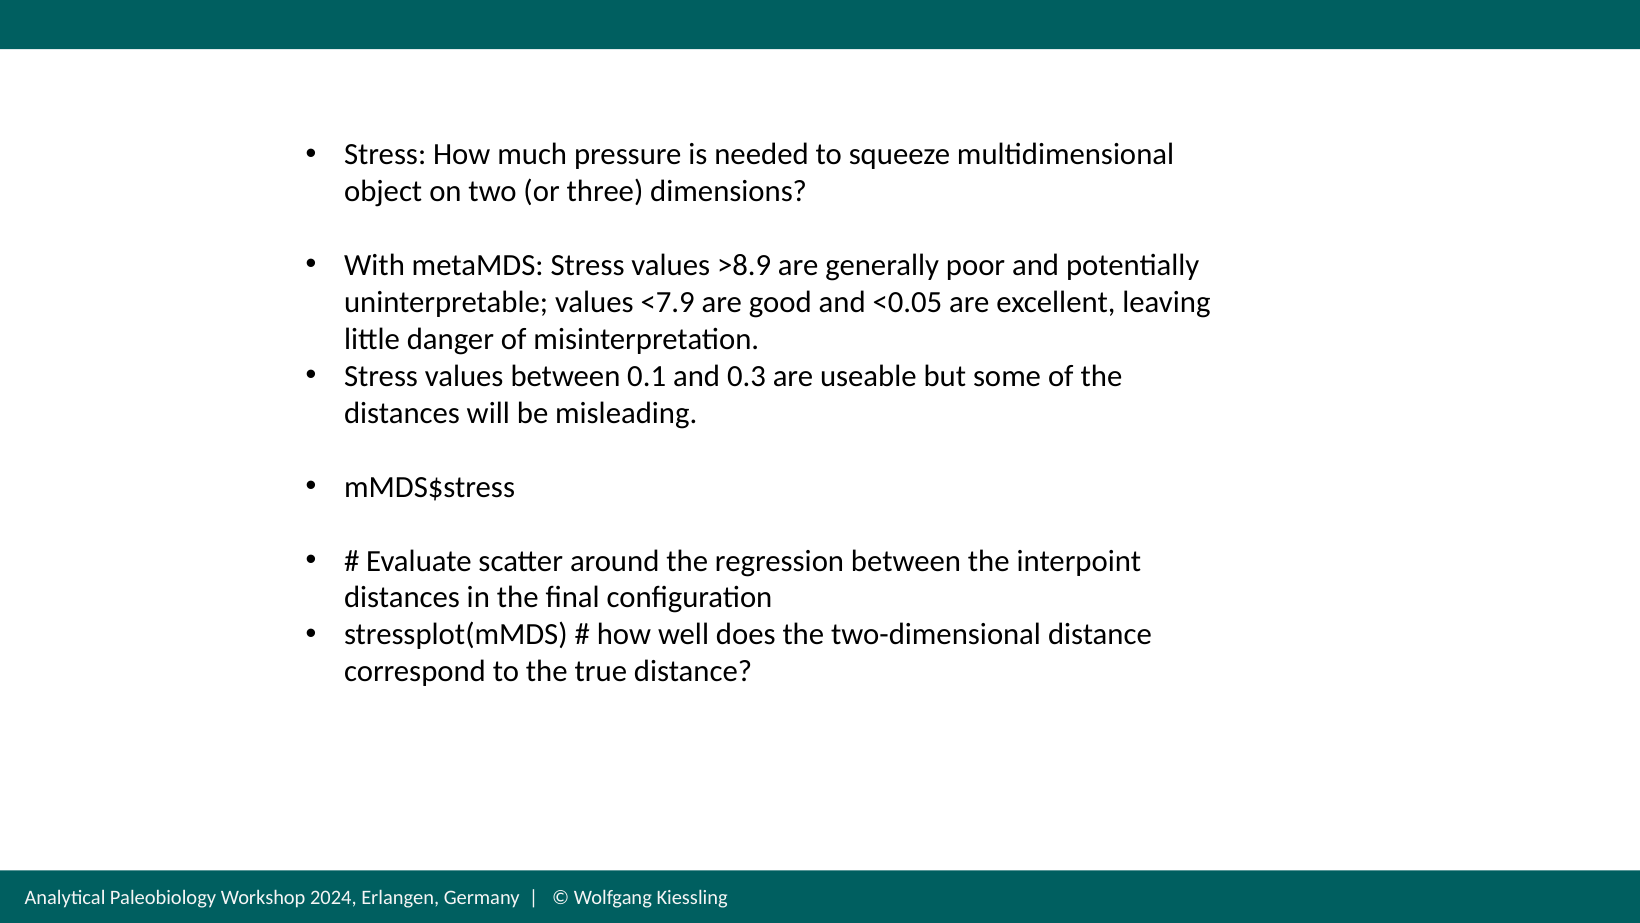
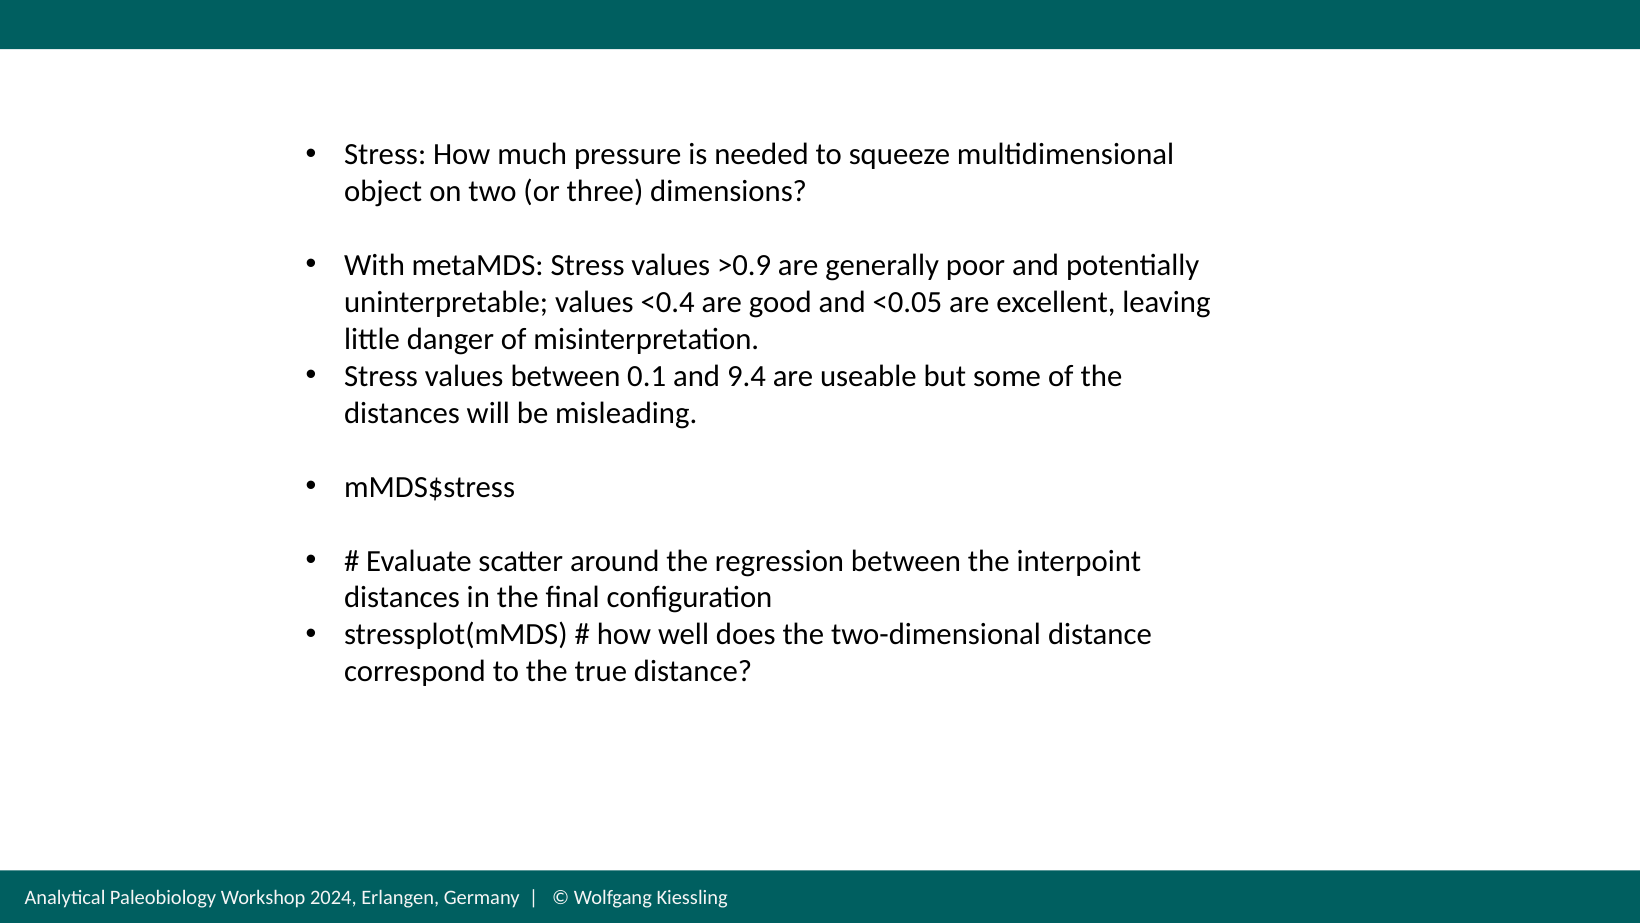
>8.9: >8.9 -> >0.9
<7.9: <7.9 -> <0.4
0.3: 0.3 -> 9.4
